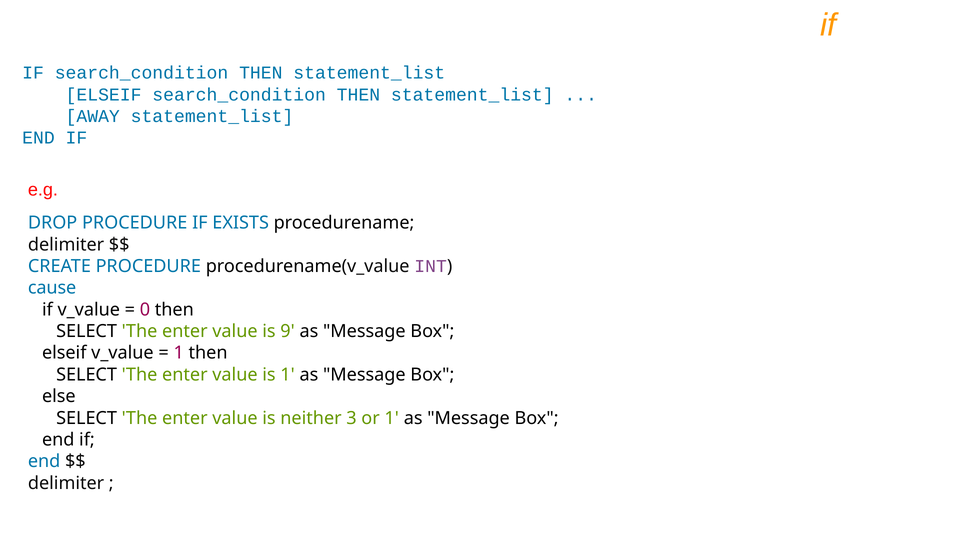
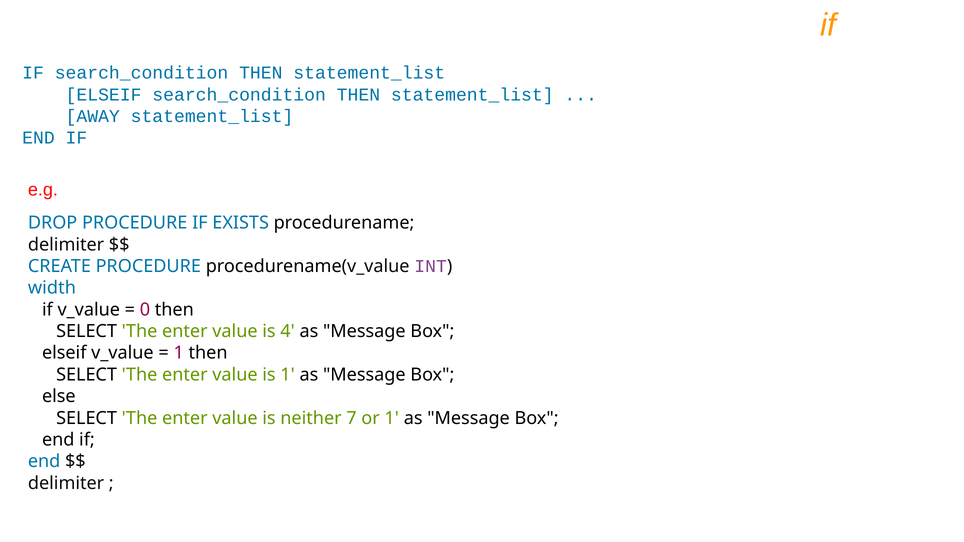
cause: cause -> width
9: 9 -> 4
3: 3 -> 7
